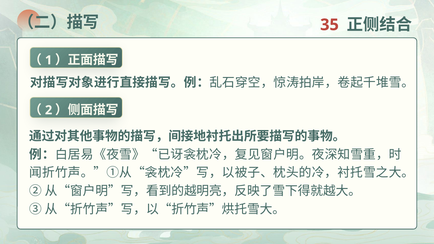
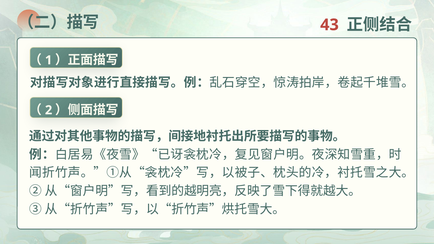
35: 35 -> 43
